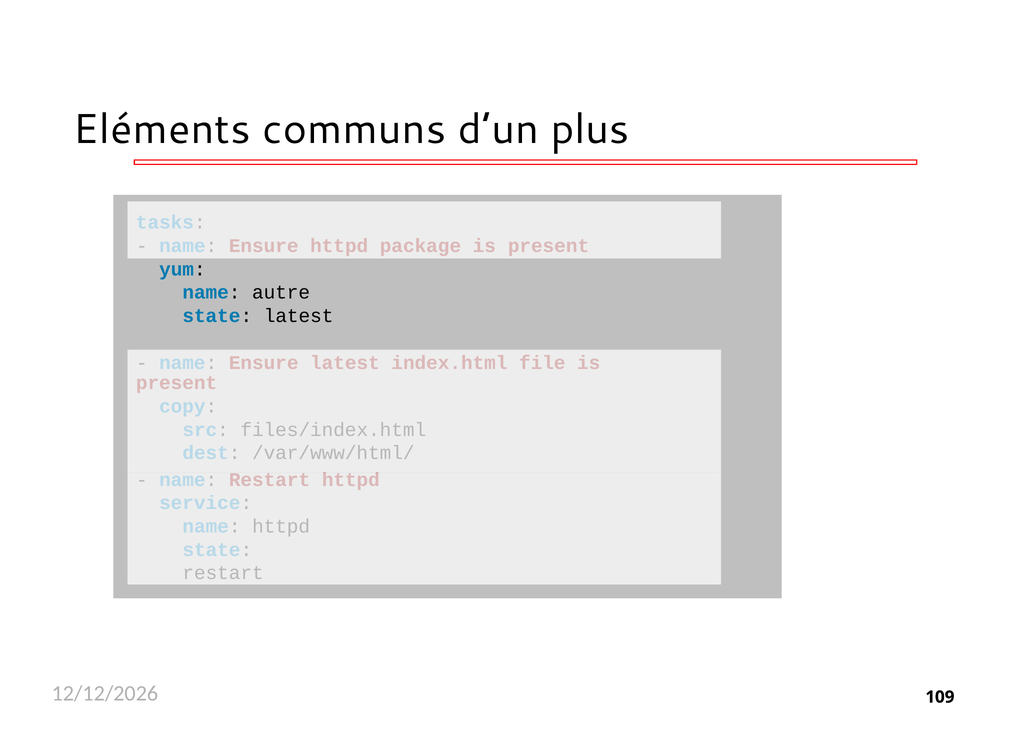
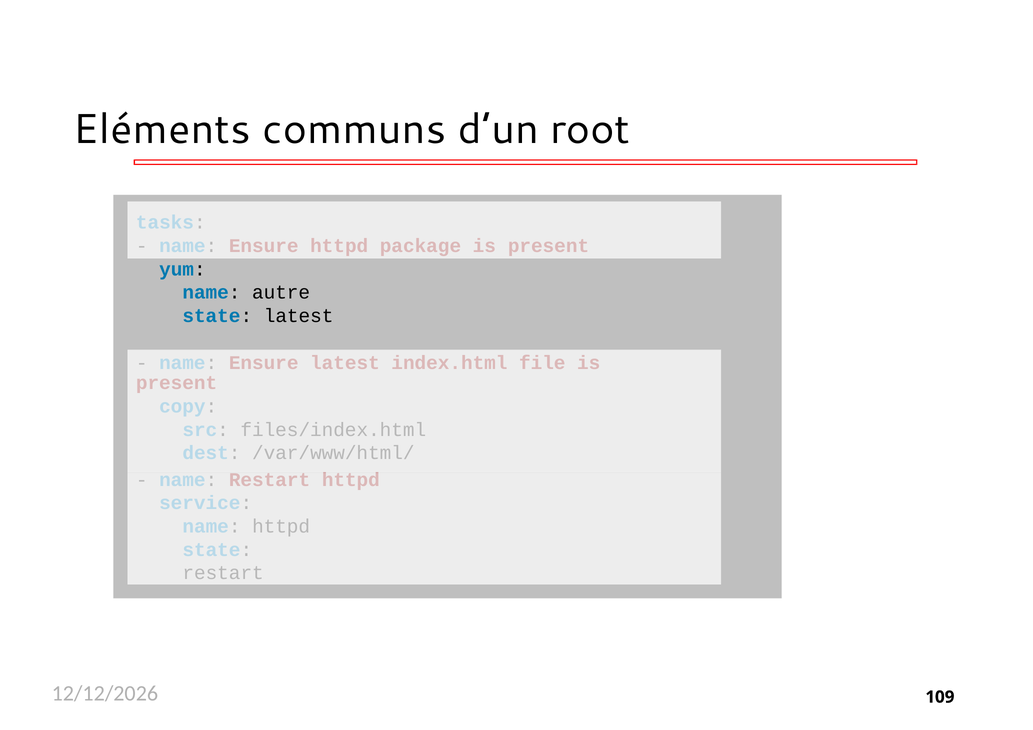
plus: plus -> root
